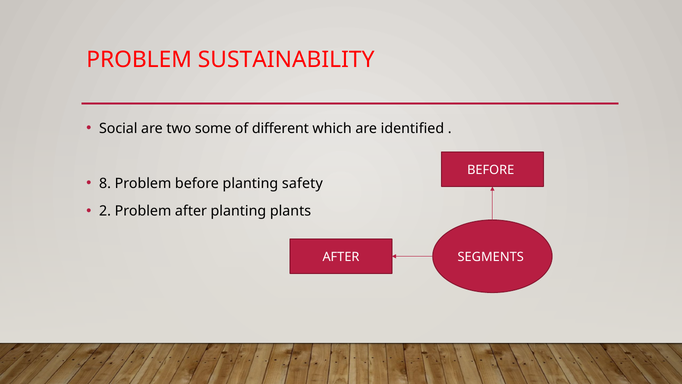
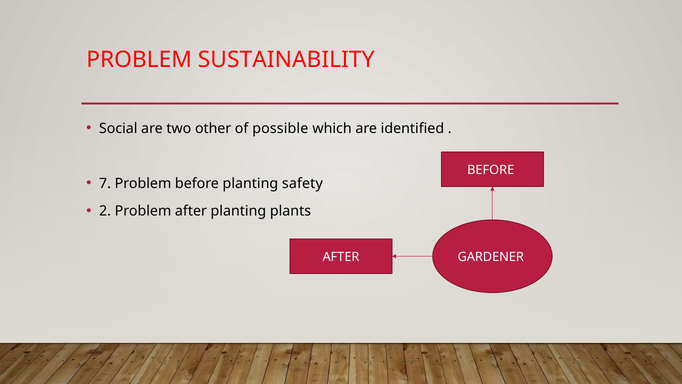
some: some -> other
different: different -> possible
8: 8 -> 7
SEGMENTS: SEGMENTS -> GARDENER
